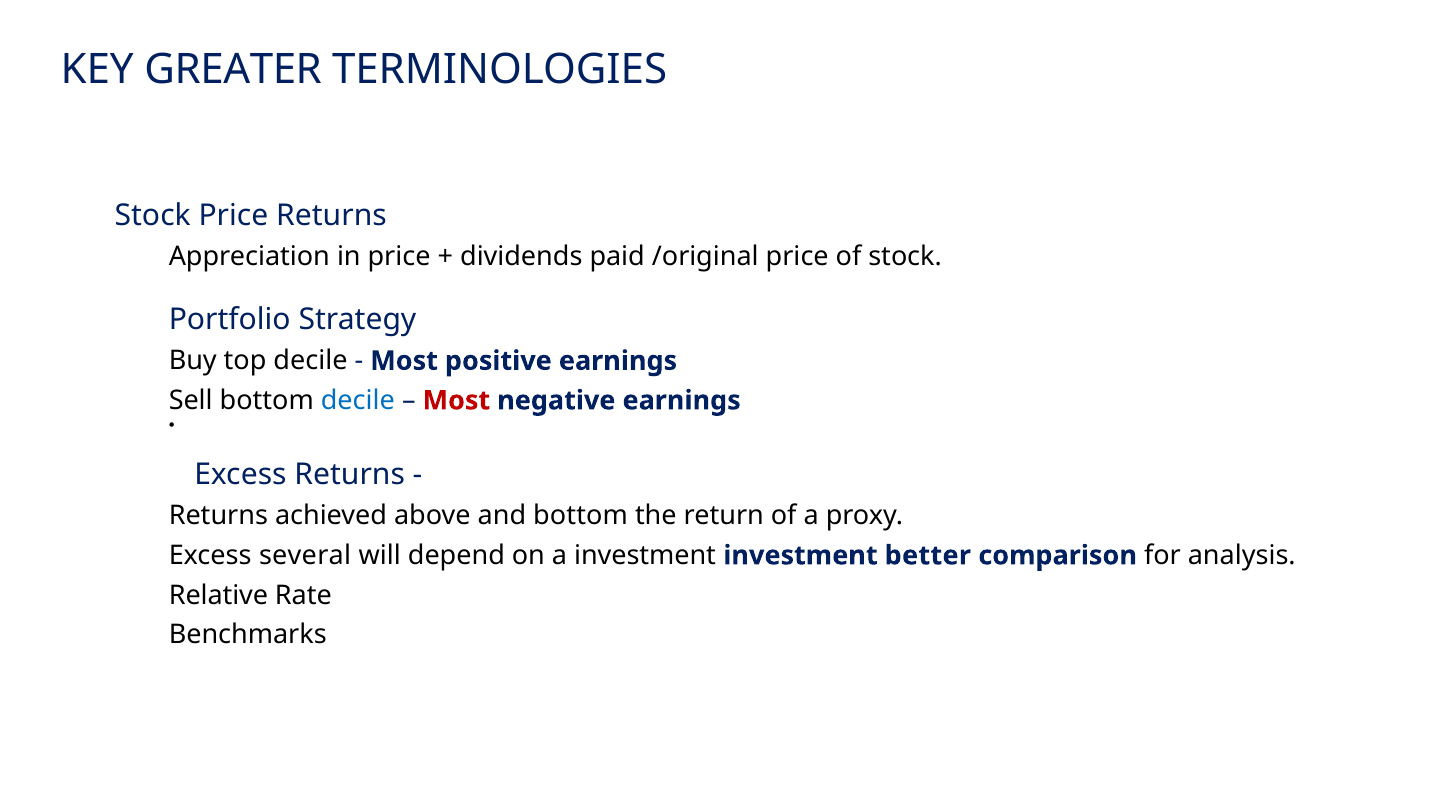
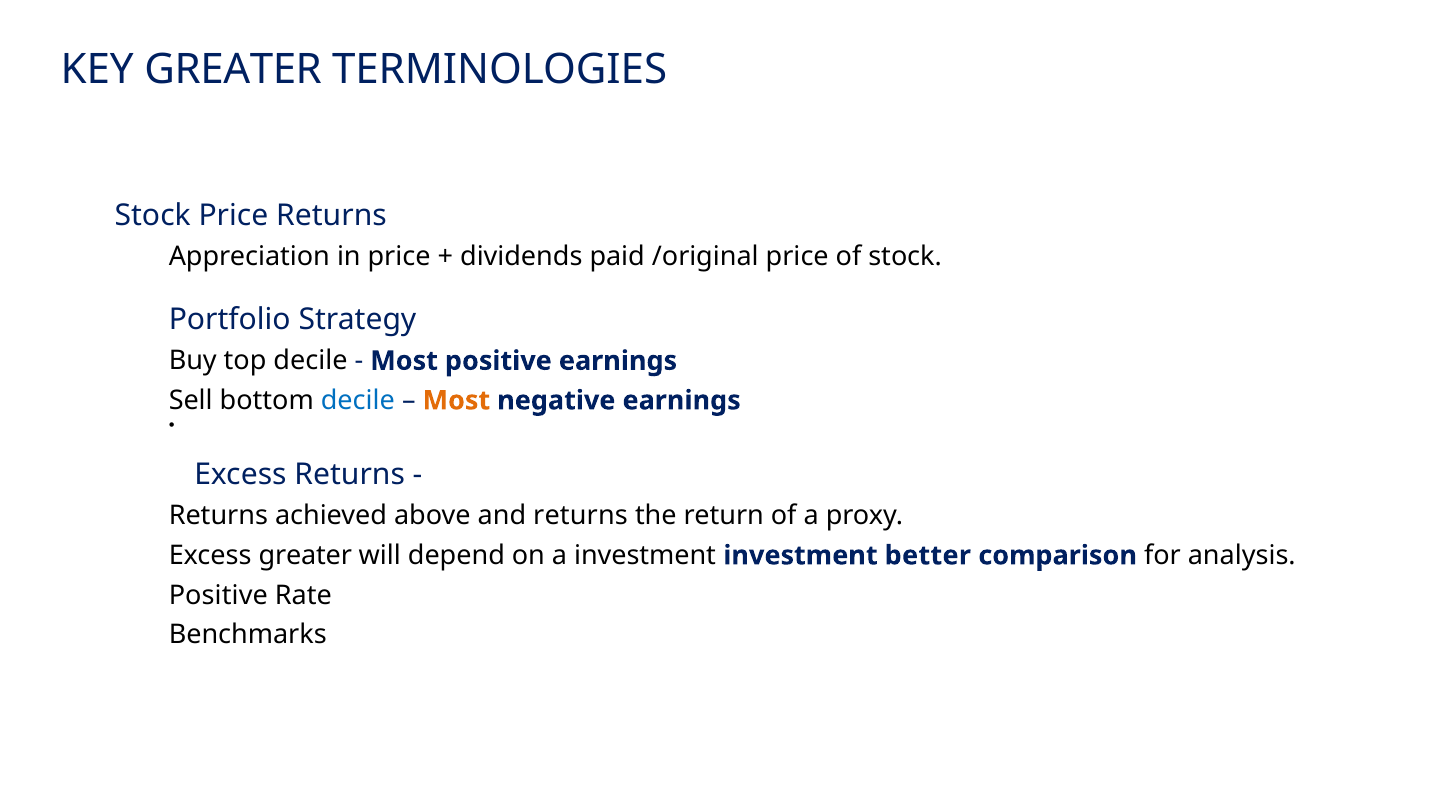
Most at (456, 401) colour: red -> orange
and bottom: bottom -> returns
Excess several: several -> greater
Relative at (218, 595): Relative -> Positive
